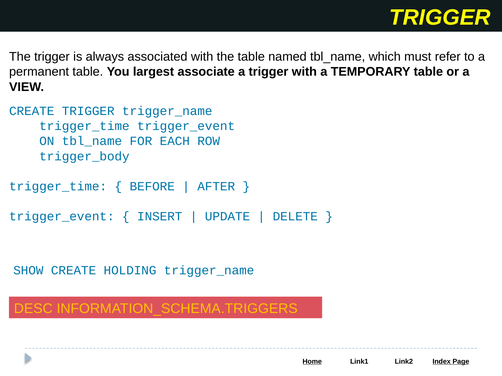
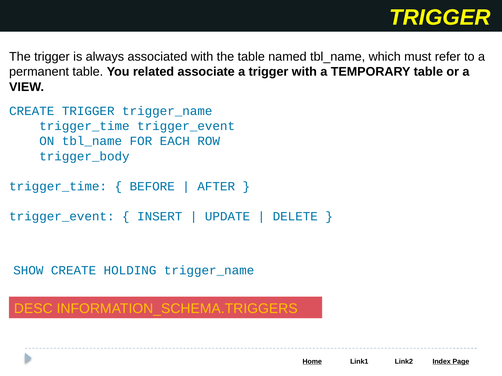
largest: largest -> related
